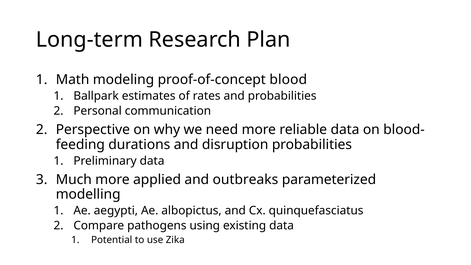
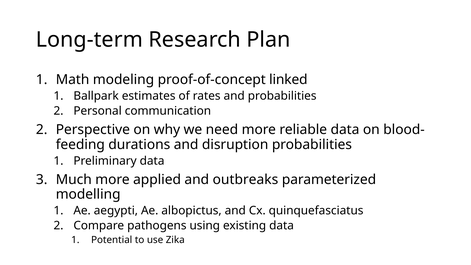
blood: blood -> linked
